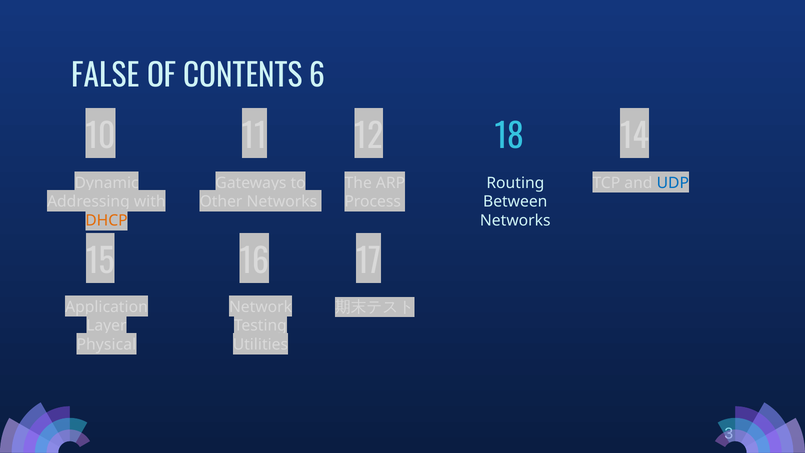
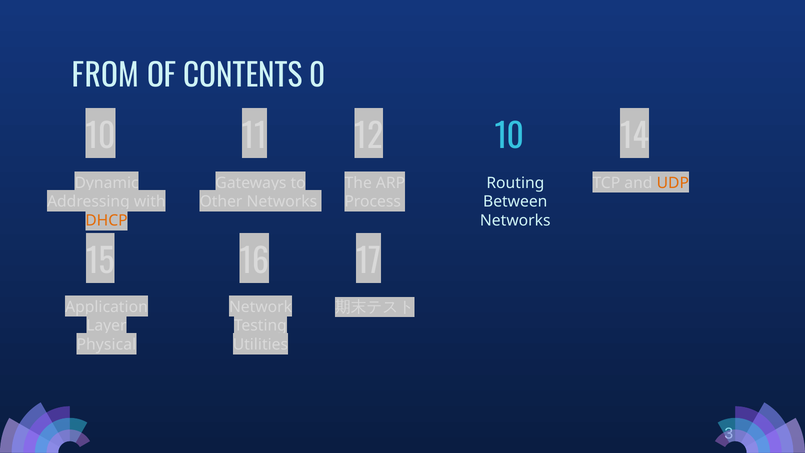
FALSE: FALSE -> FROM
6: 6 -> 0
12 18: 18 -> 10
UDP colour: blue -> orange
